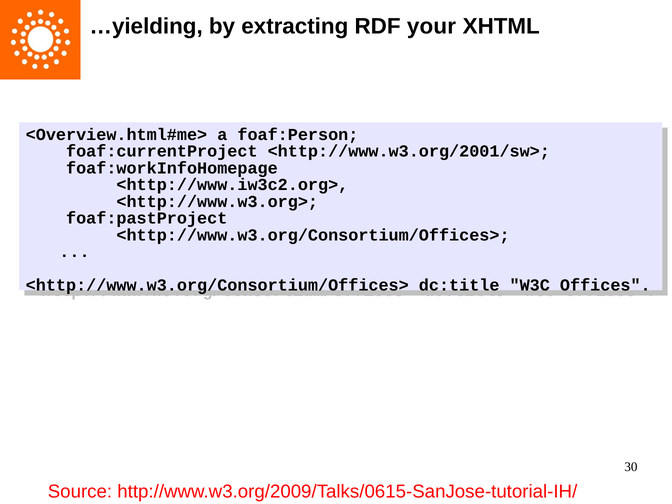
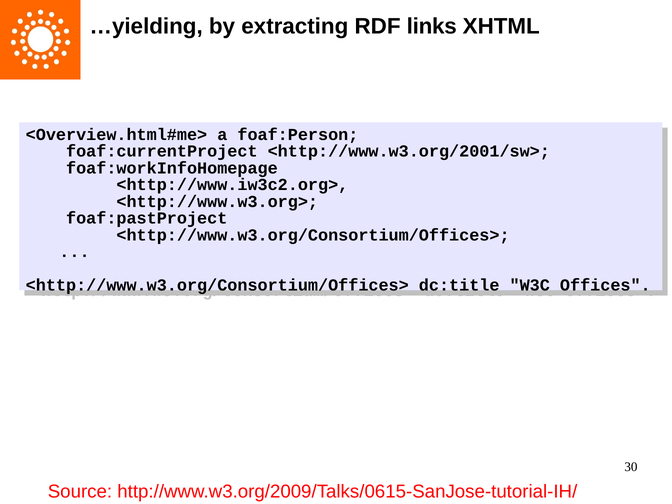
your: your -> links
